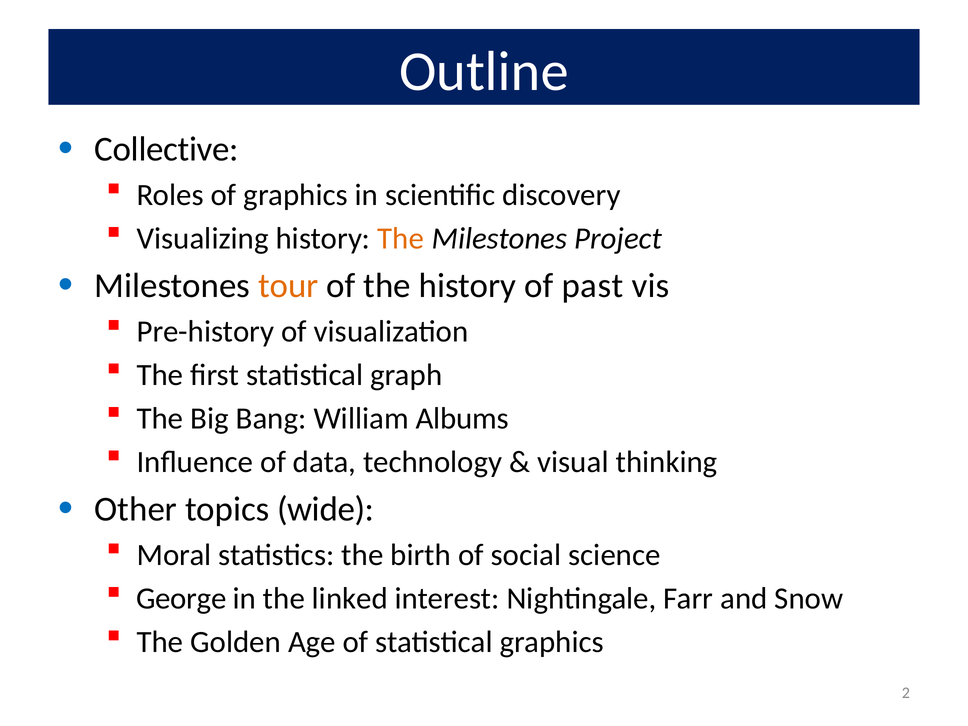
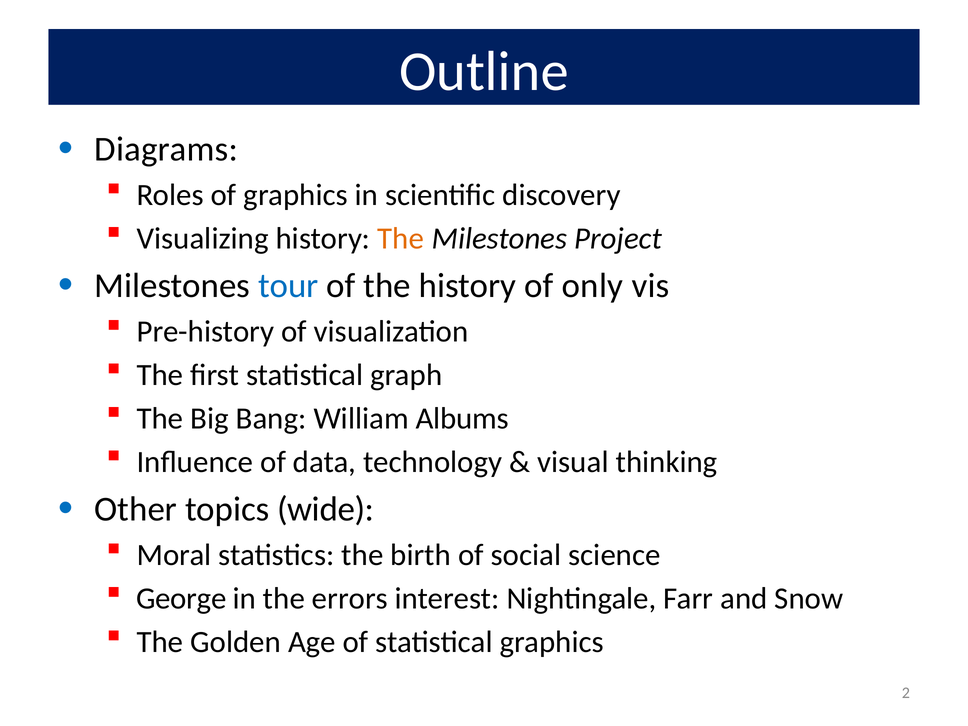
Collective: Collective -> Diagrams
tour colour: orange -> blue
past: past -> only
linked: linked -> errors
